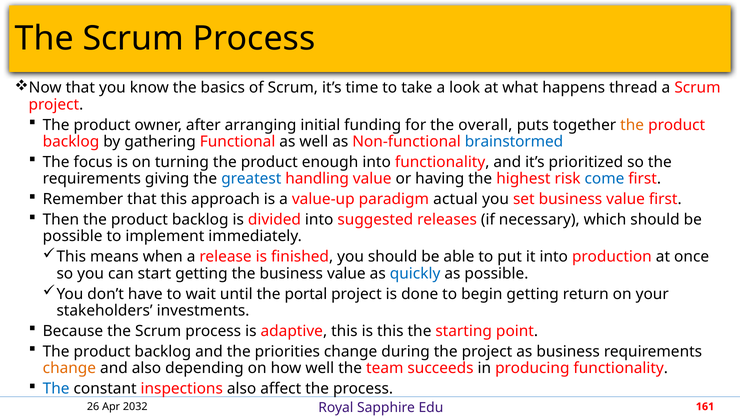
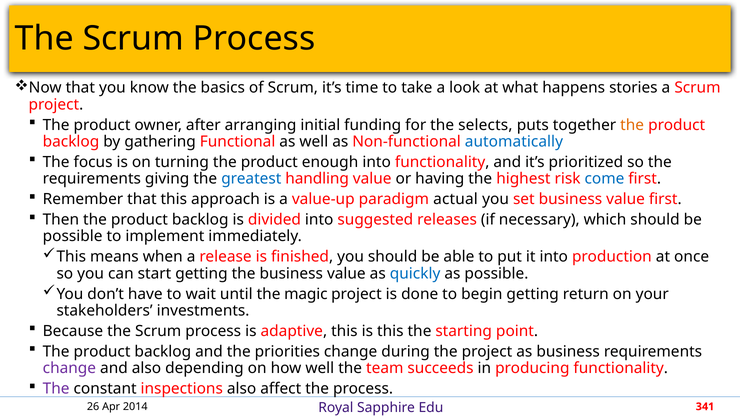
thread: thread -> stories
overall: overall -> selects
brainstormed: brainstormed -> automatically
portal: portal -> magic
change at (69, 368) colour: orange -> purple
The at (56, 389) colour: blue -> purple
2032: 2032 -> 2014
161: 161 -> 341
